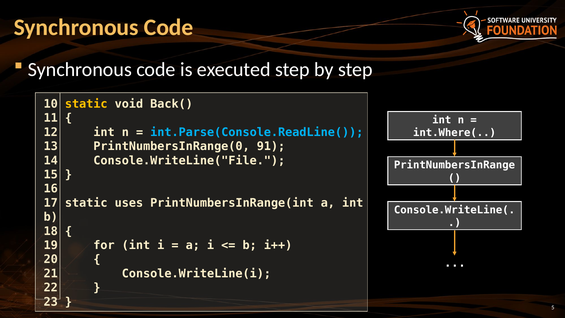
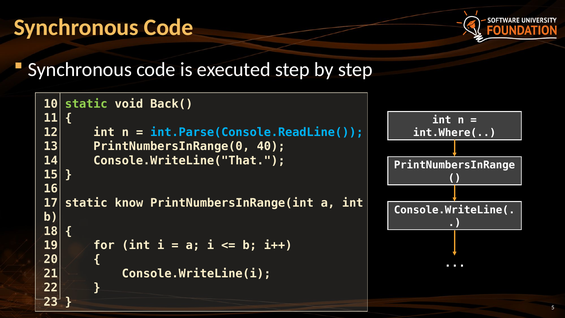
static at (86, 104) colour: yellow -> light green
91: 91 -> 40
Console.WriteLine("File: Console.WriteLine("File -> Console.WriteLine("That
uses: uses -> know
